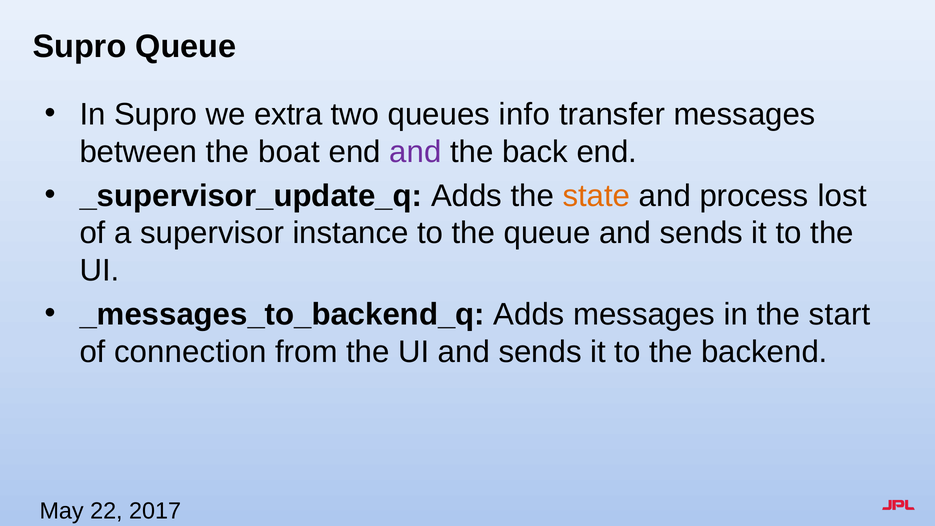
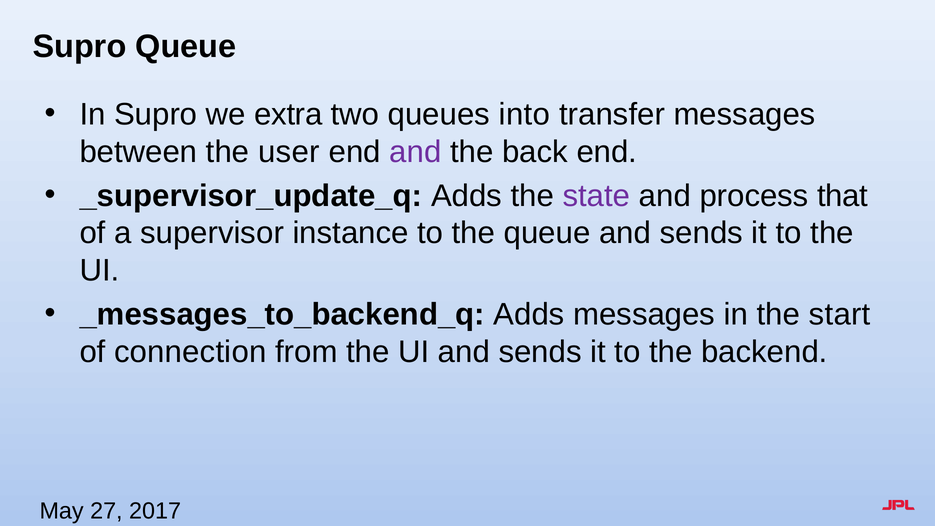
info: info -> into
boat: boat -> user
state colour: orange -> purple
lost: lost -> that
22: 22 -> 27
